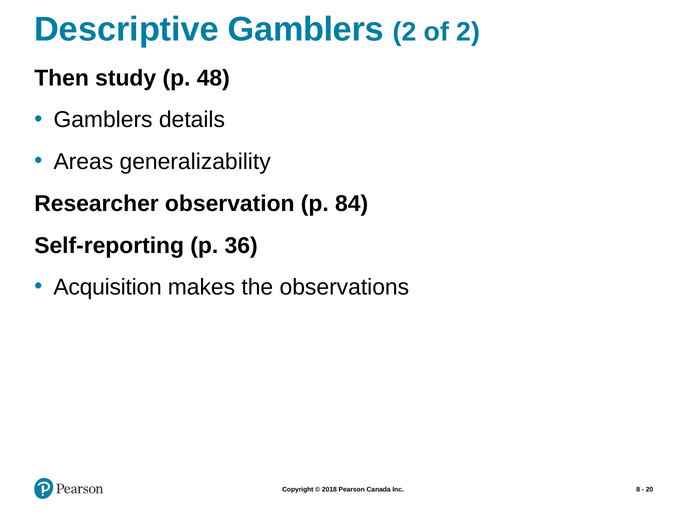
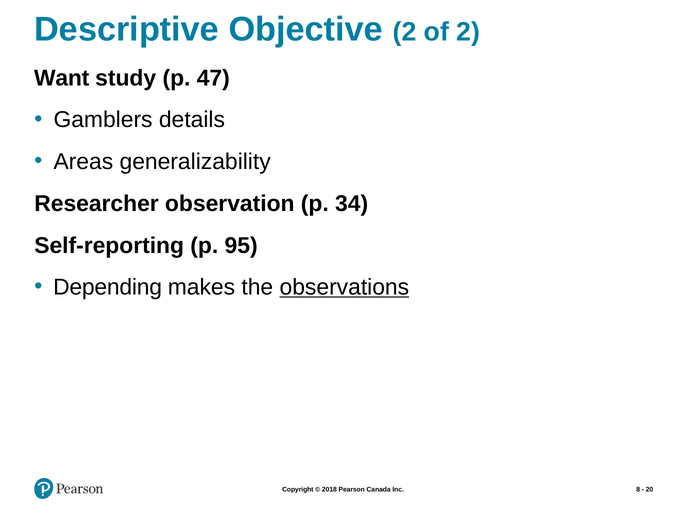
Descriptive Gamblers: Gamblers -> Objective
Then: Then -> Want
48: 48 -> 47
84: 84 -> 34
36: 36 -> 95
Acquisition: Acquisition -> Depending
observations underline: none -> present
